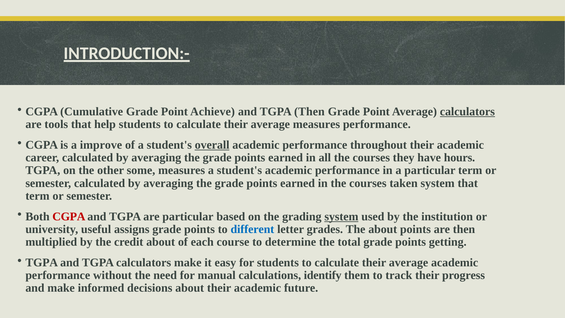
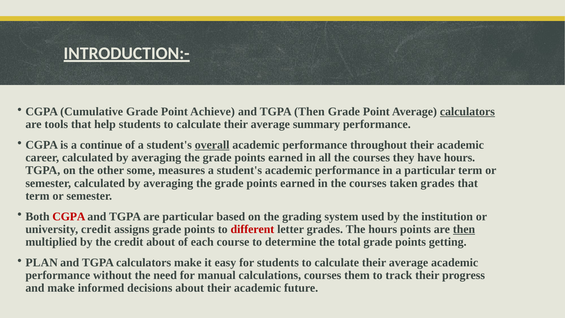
average measures: measures -> summary
improve: improve -> continue
taken system: system -> grades
system at (341, 216) underline: present -> none
university useful: useful -> credit
different colour: blue -> red
The about: about -> hours
then at (464, 229) underline: none -> present
TGPA at (42, 262): TGPA -> PLAN
calculations identify: identify -> courses
